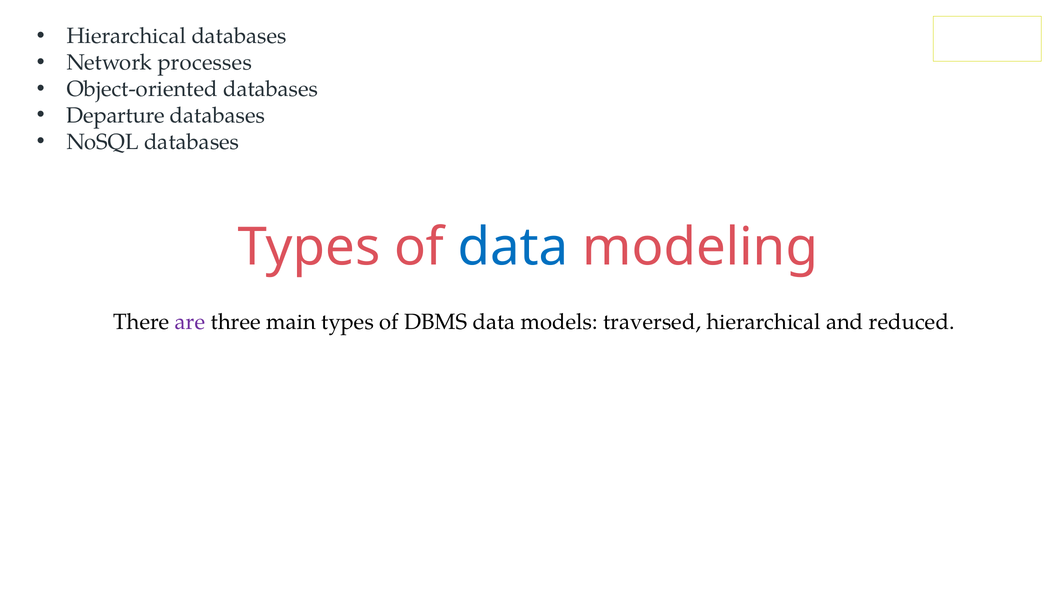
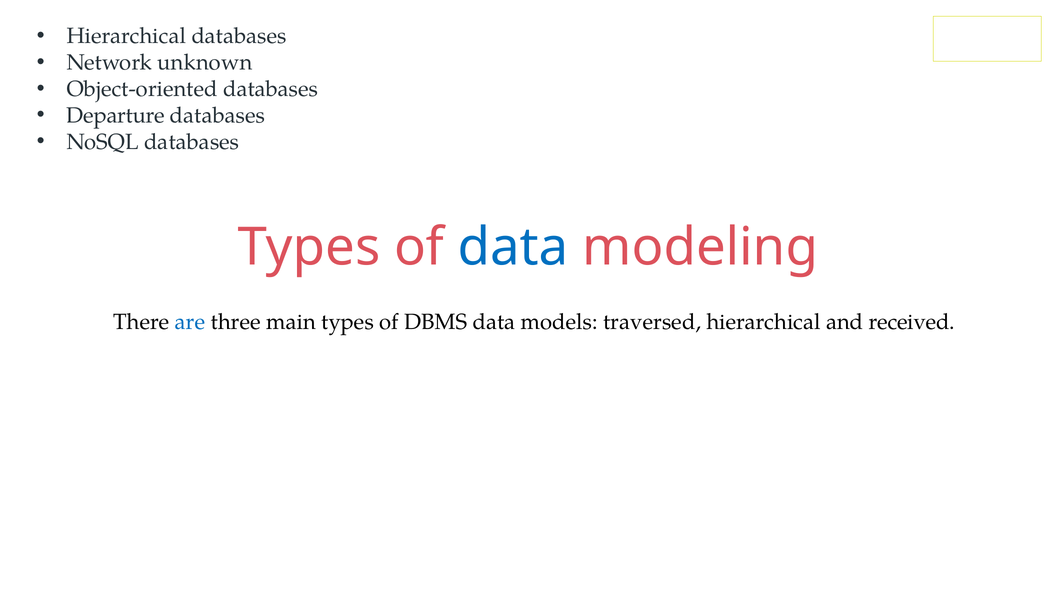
processes: processes -> unknown
are colour: purple -> blue
reduced: reduced -> received
